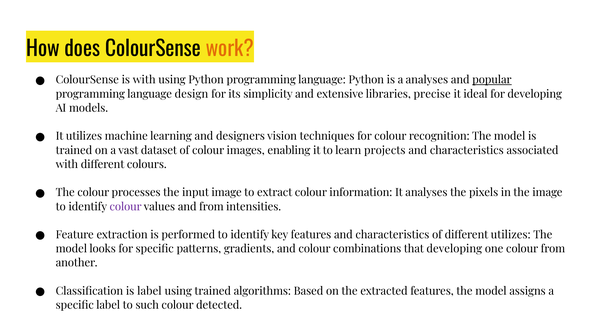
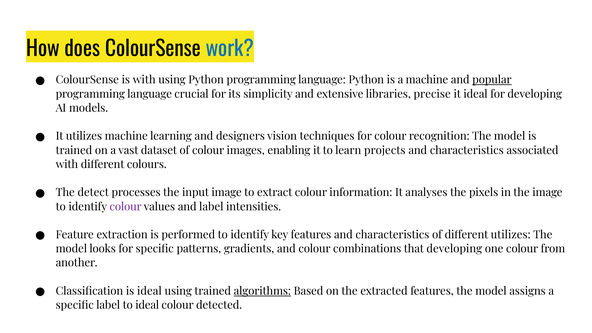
work colour: orange -> blue
a analyses: analyses -> machine
design: design -> crucial
The colour: colour -> detect
and from: from -> label
is label: label -> ideal
algorithms underline: none -> present
to such: such -> ideal
